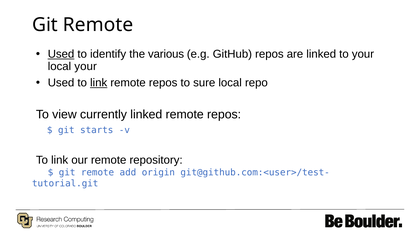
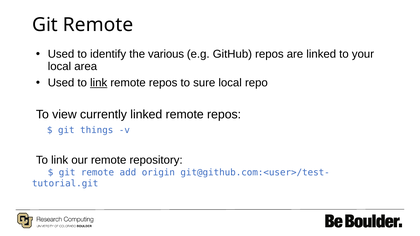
Used at (61, 54) underline: present -> none
local your: your -> area
starts: starts -> things
